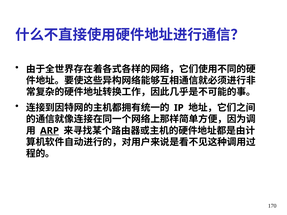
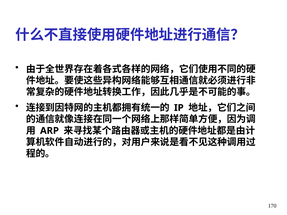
ARP underline: present -> none
